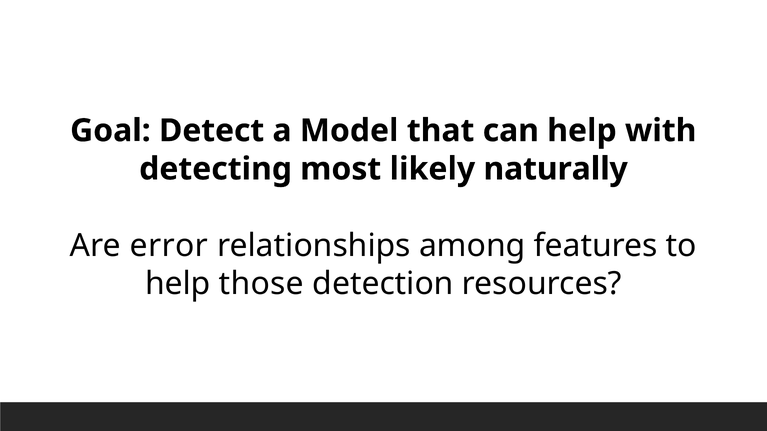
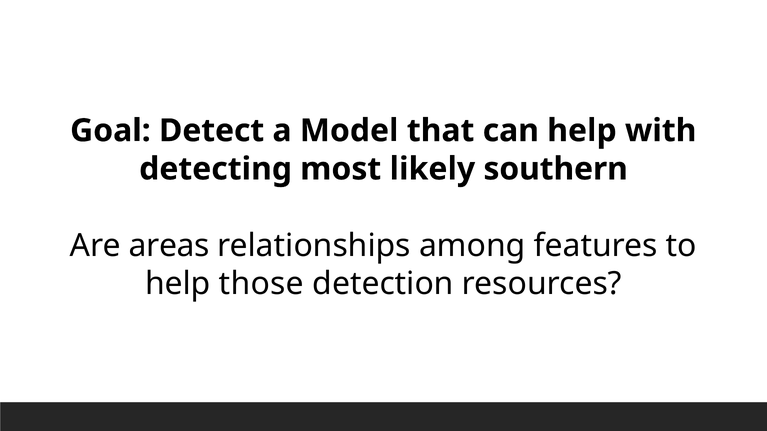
naturally: naturally -> southern
error: error -> areas
